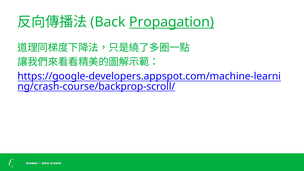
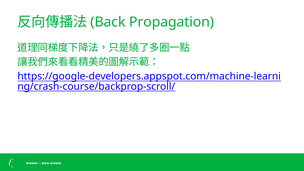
Propagation underline: present -> none
